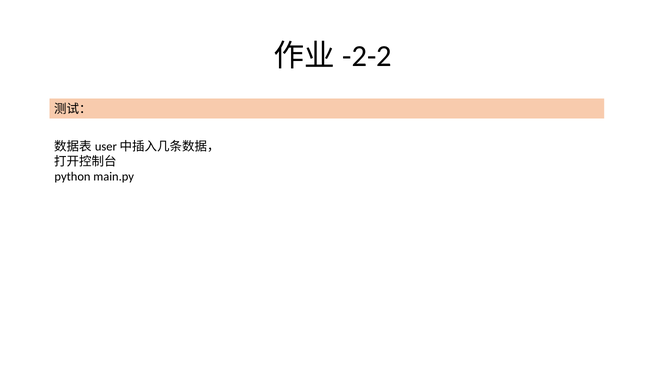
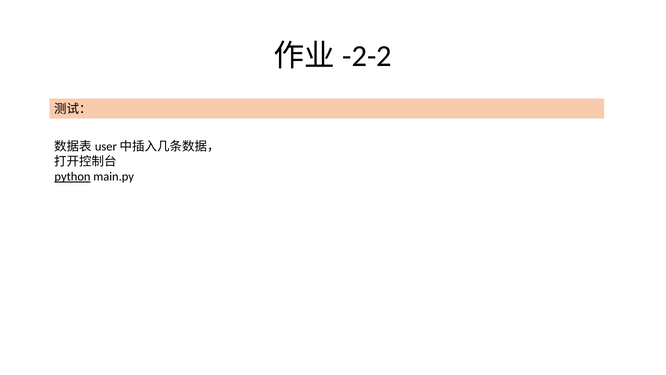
python underline: none -> present
